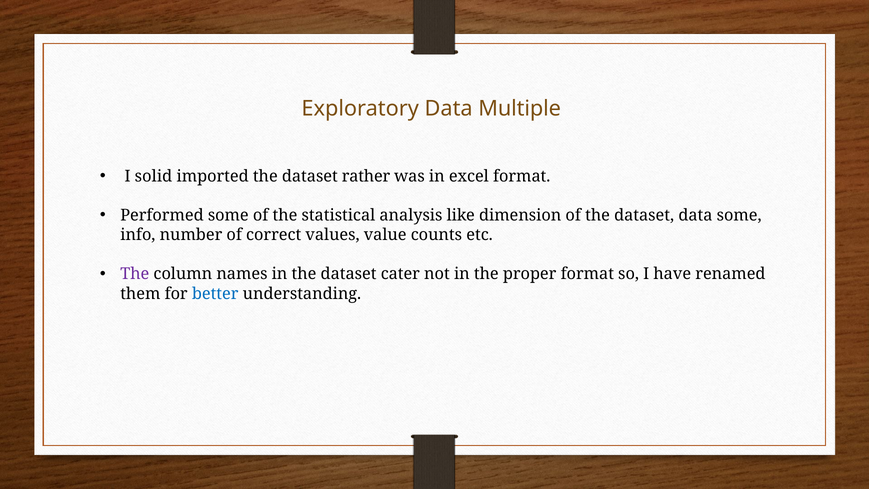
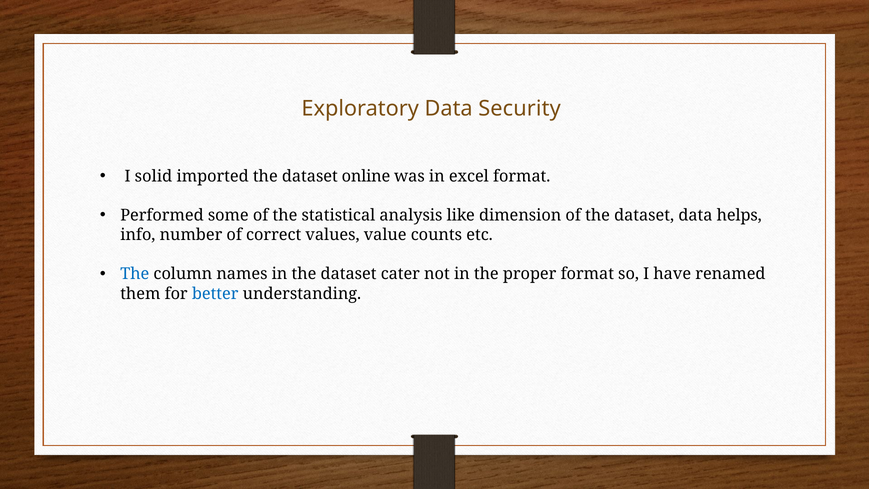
Multiple: Multiple -> Security
rather: rather -> online
data some: some -> helps
The at (135, 274) colour: purple -> blue
